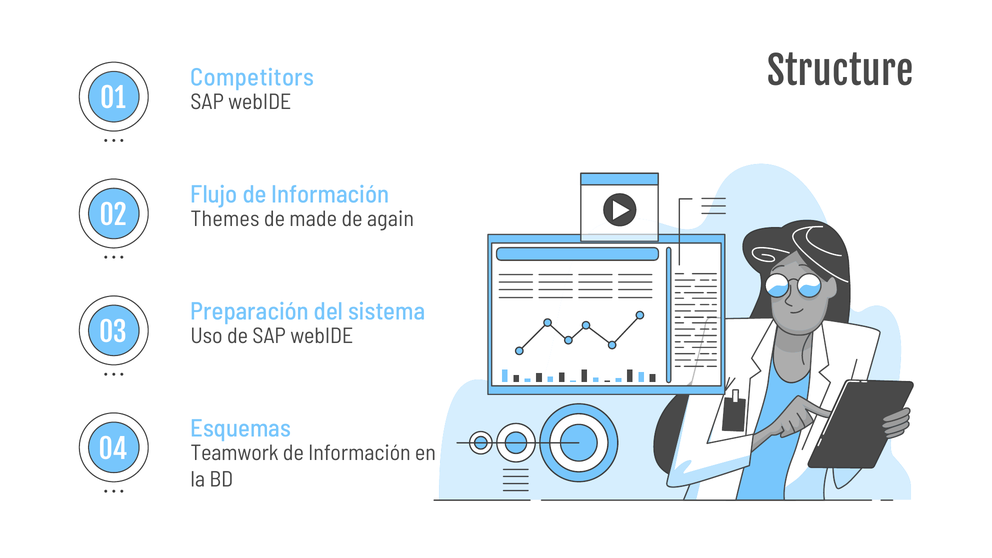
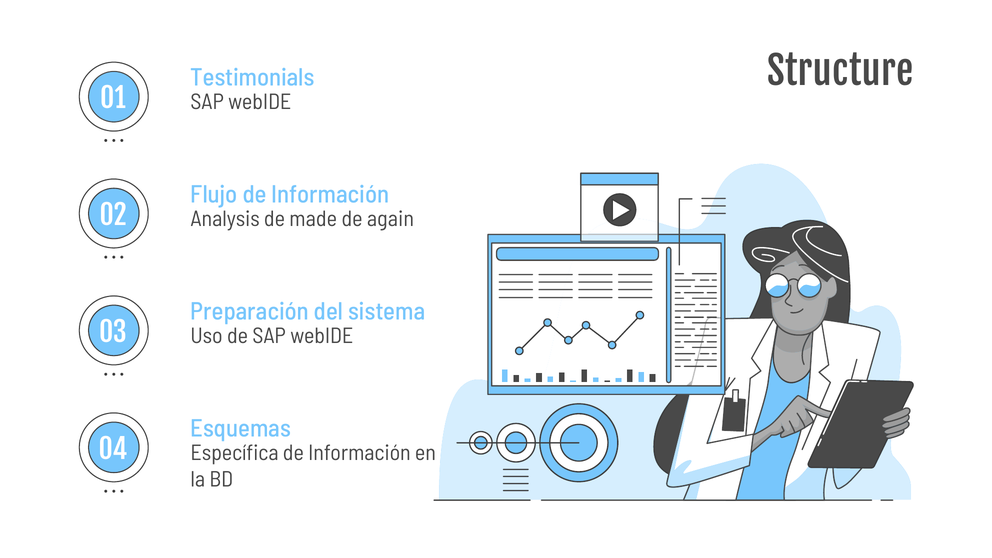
Competitors: Competitors -> Testimonials
Themes: Themes -> Analysis
Teamwork: Teamwork -> Específica
